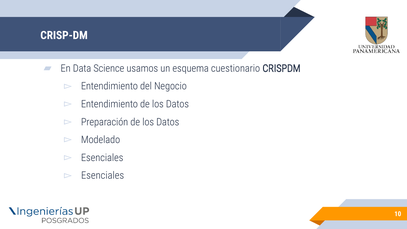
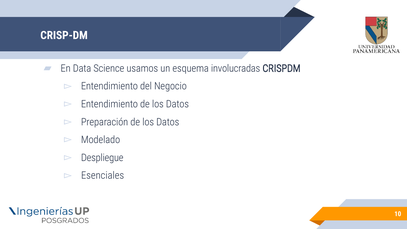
cuestionario: cuestionario -> involucradas
Esenciales at (102, 158): Esenciales -> Despliegue
